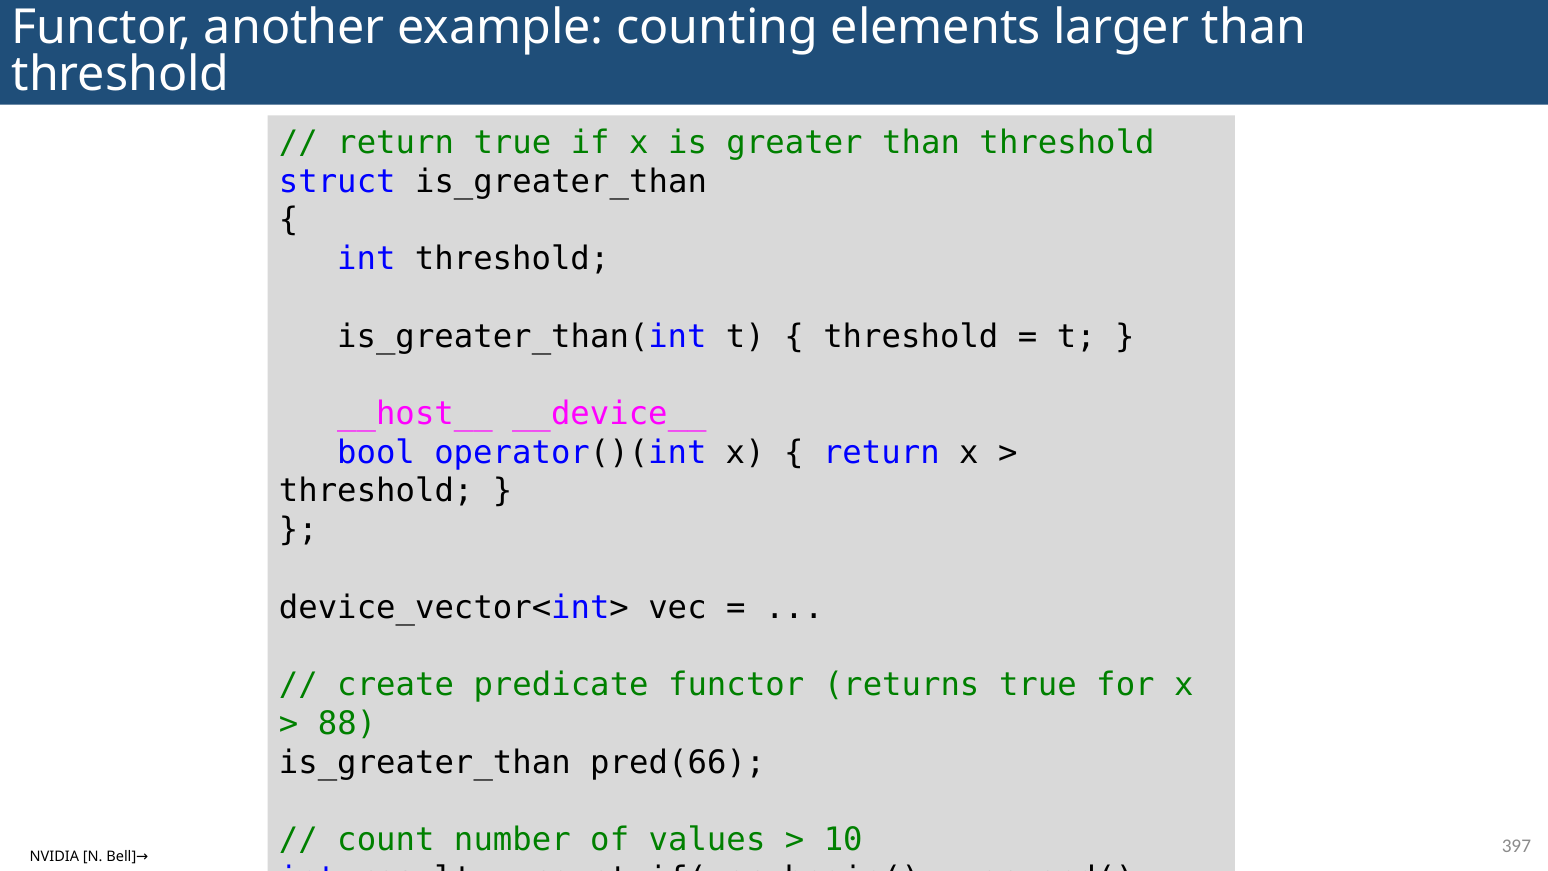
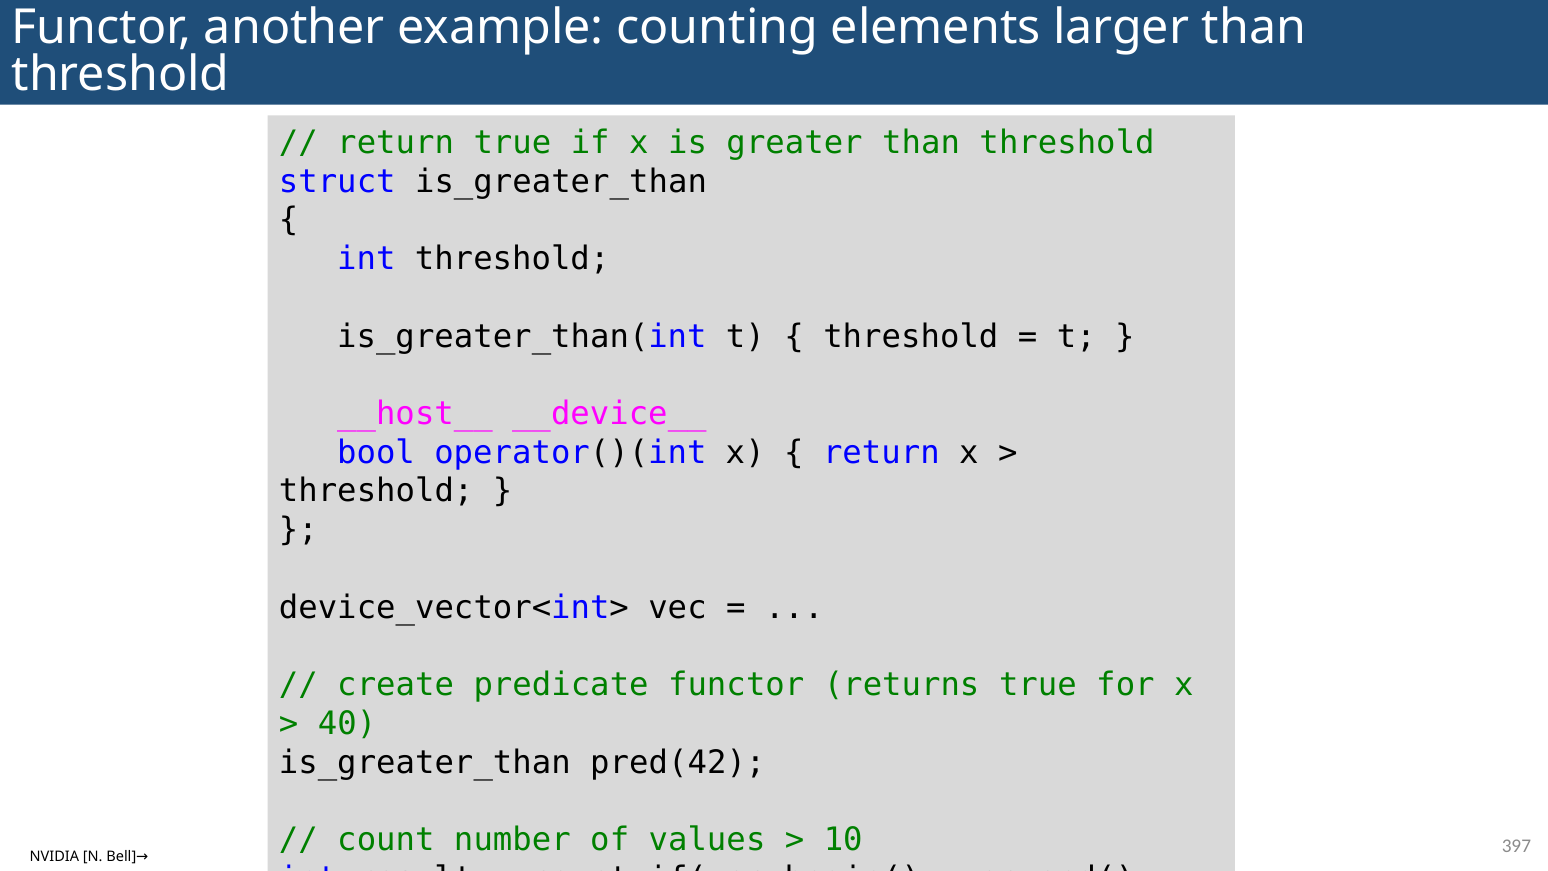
88: 88 -> 40
pred(66: pred(66 -> pred(42
